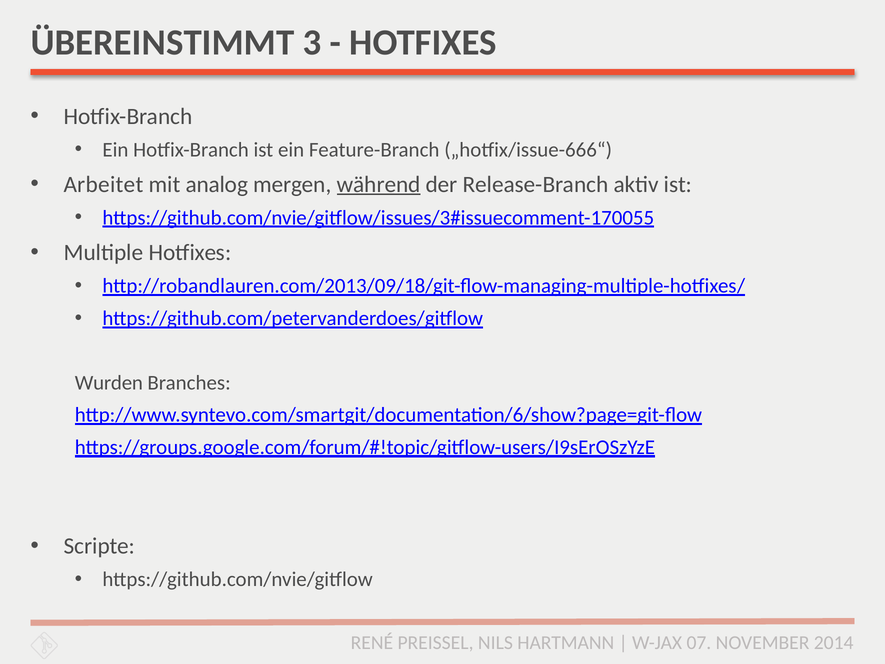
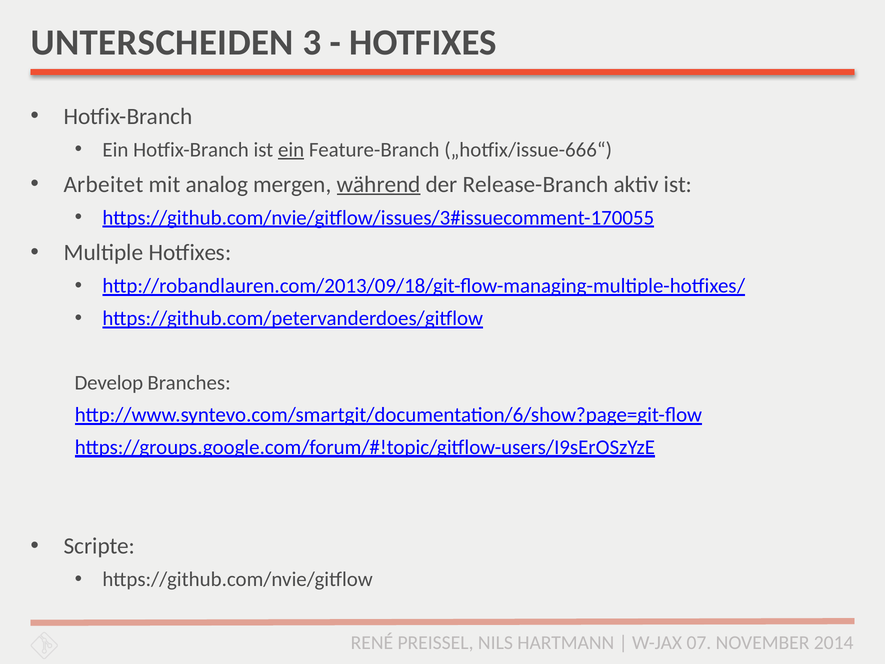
ÜBEREINSTIMMT: ÜBEREINSTIMMT -> UNTERSCHEIDEN
ein at (291, 150) underline: none -> present
Wurden: Wurden -> Develop
